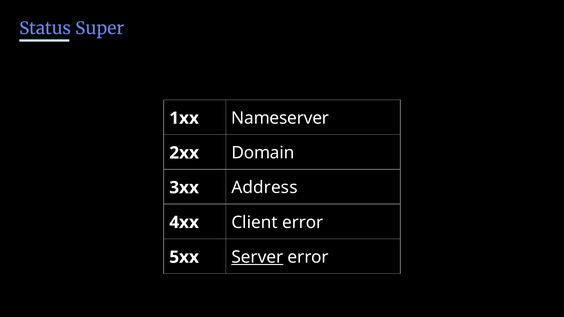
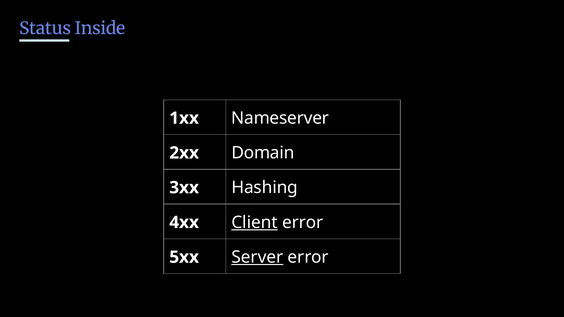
Super: Super -> Inside
Address: Address -> Hashing
Client underline: none -> present
